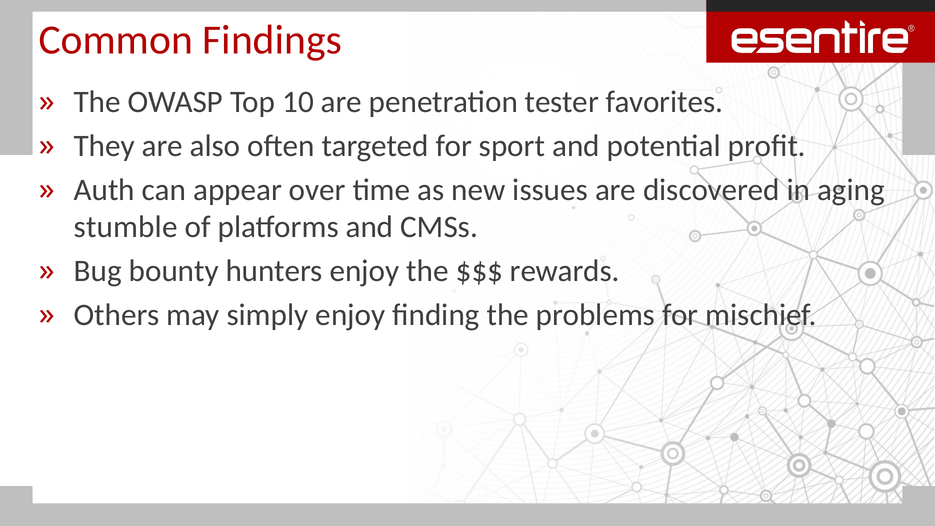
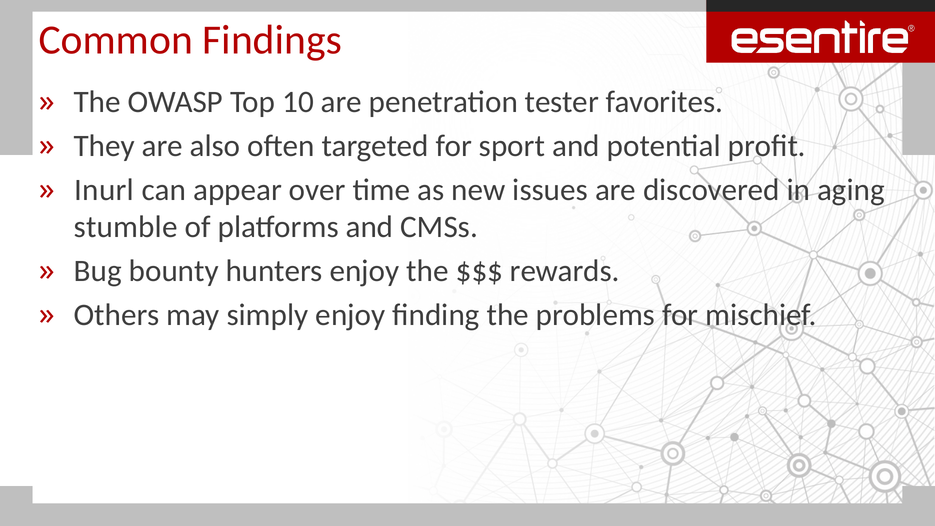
Auth: Auth -> Inurl
